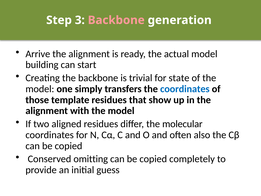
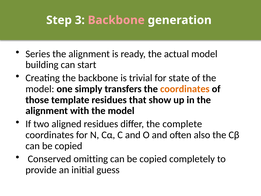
Arrive: Arrive -> Series
coordinates at (185, 89) colour: blue -> orange
molecular: molecular -> complete
